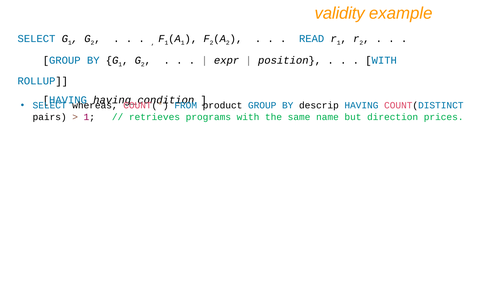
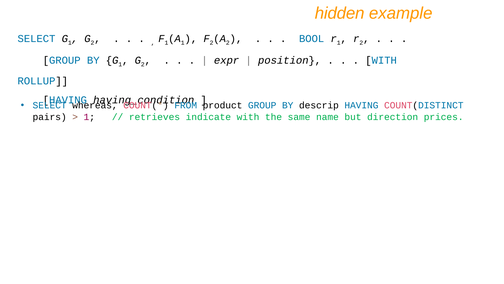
validity: validity -> hidden
READ: READ -> BOOL
programs: programs -> indicate
